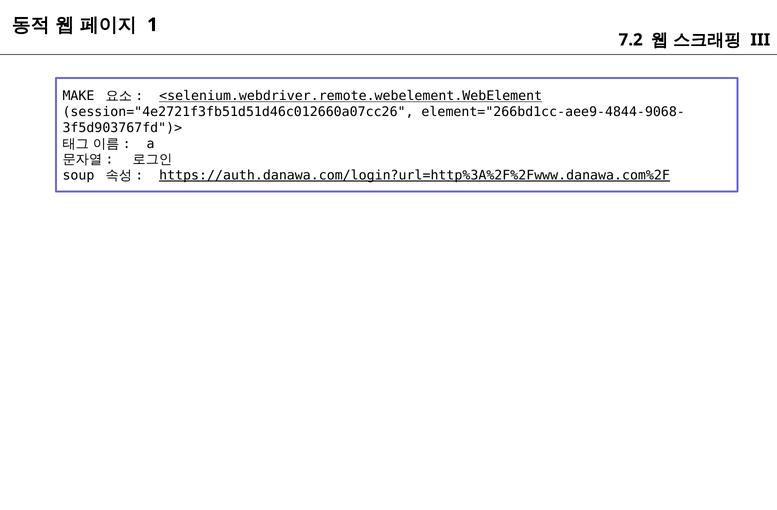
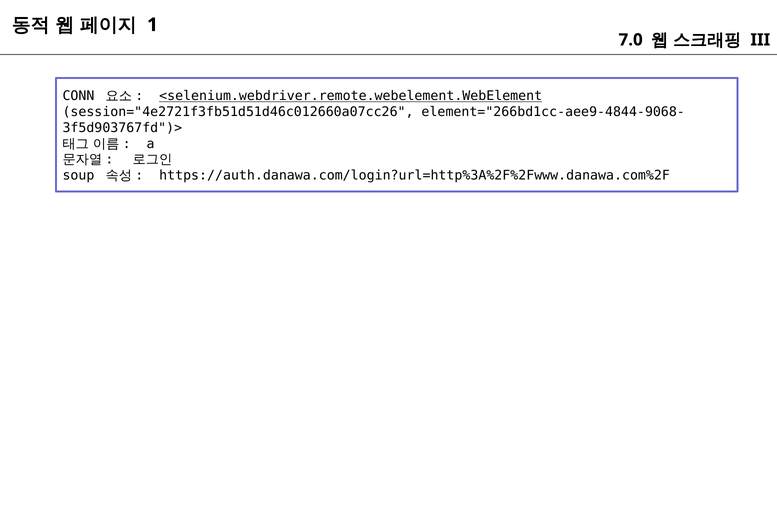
7.2: 7.2 -> 7.0
MAKE: MAKE -> CONN
https://auth.danawa.com/login?url=http%3A%2F%2Fwww.danawa.com%2F underline: present -> none
